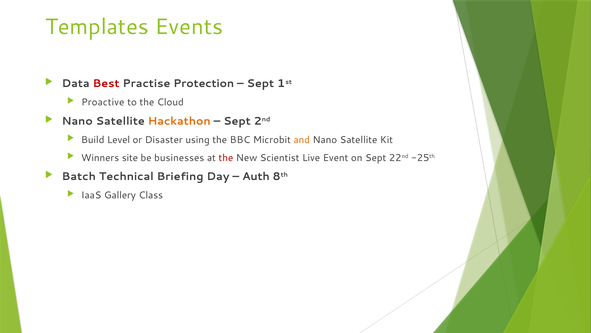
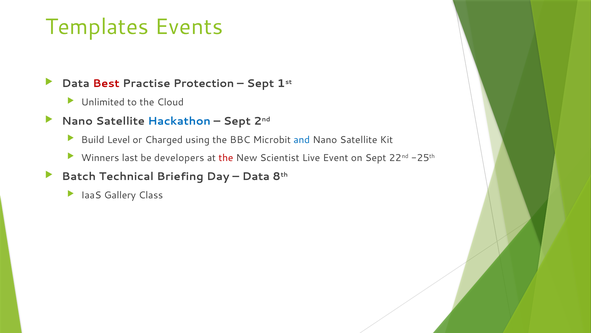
Proactive: Proactive -> Unlimited
Hackathon colour: orange -> blue
Disaster: Disaster -> Charged
and colour: orange -> blue
site: site -> last
businesses: businesses -> developers
Auth at (256, 176): Auth -> Data
